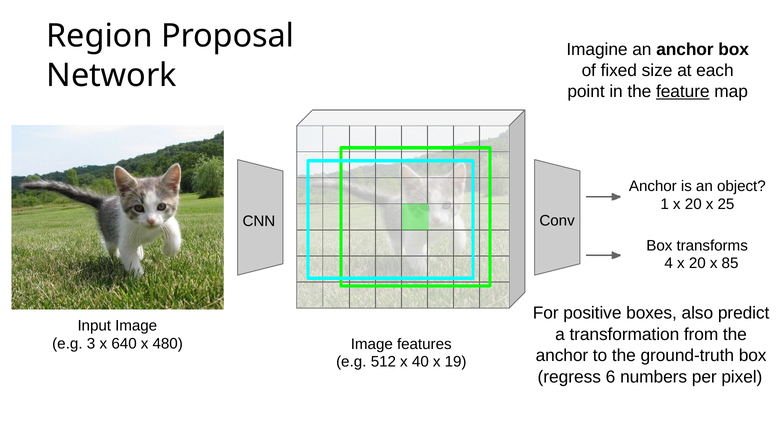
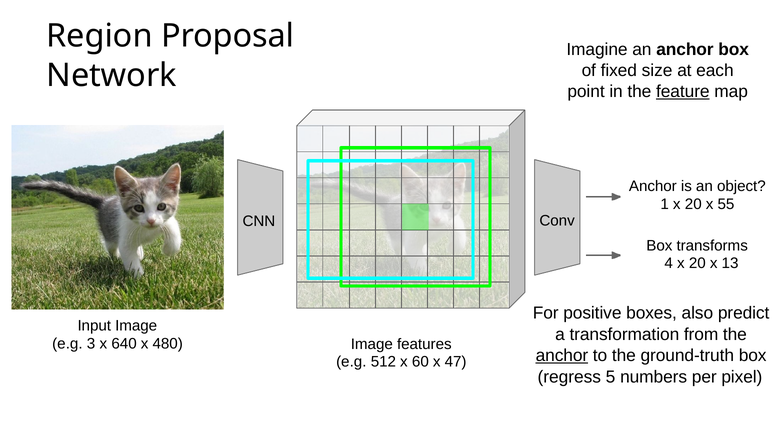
25: 25 -> 55
85: 85 -> 13
anchor at (562, 355) underline: none -> present
40: 40 -> 60
19: 19 -> 47
6: 6 -> 5
